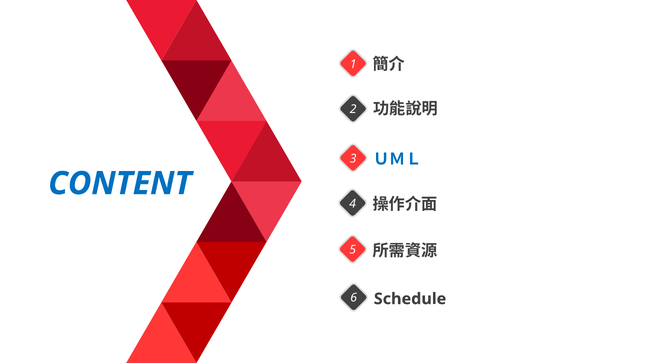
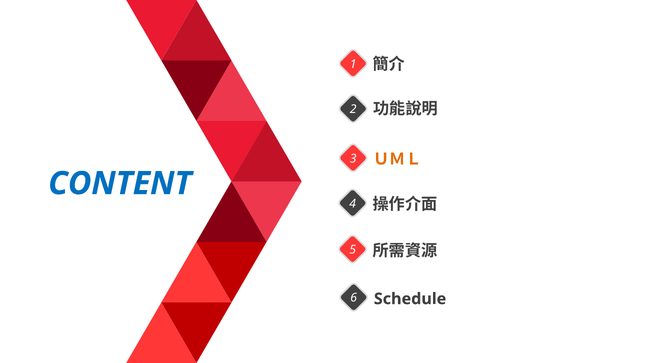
ＵＭＬ colour: blue -> orange
